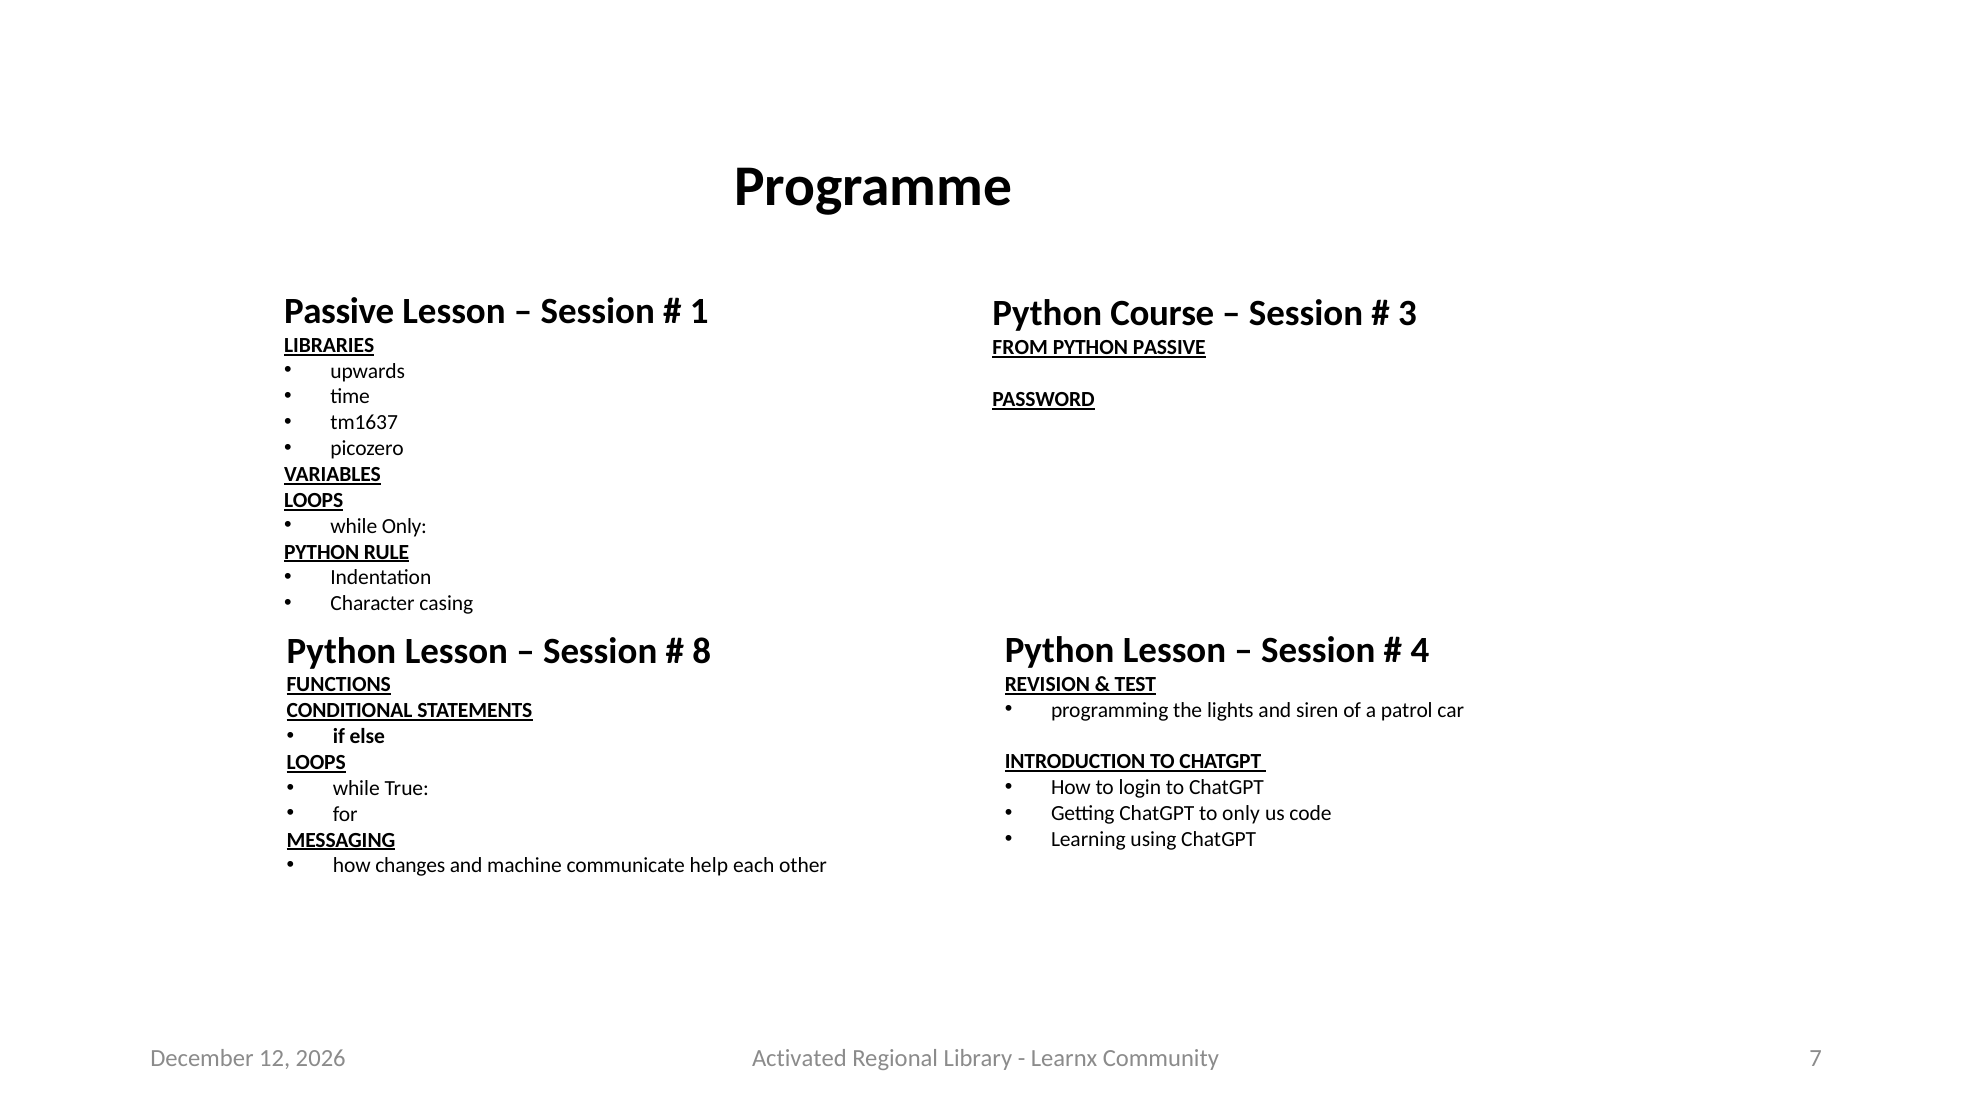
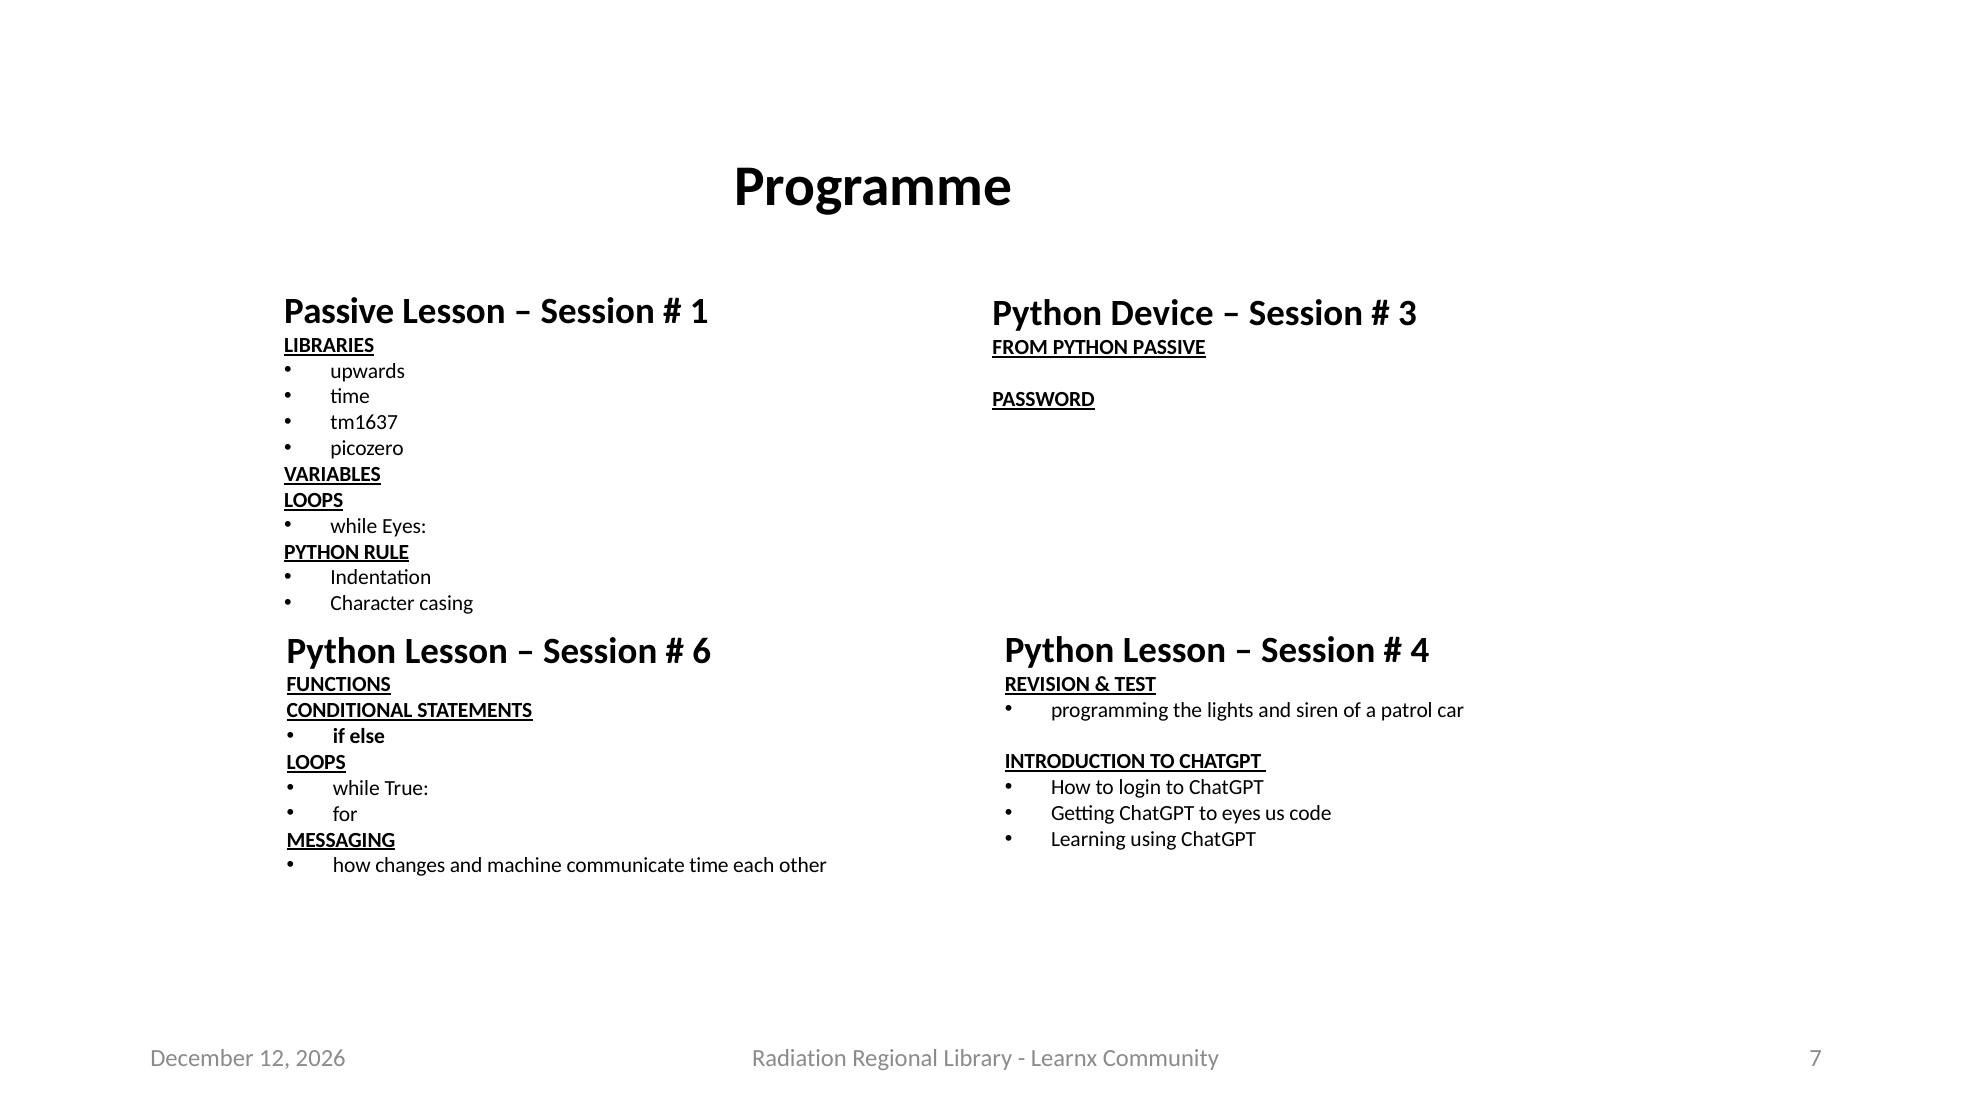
Course: Course -> Device
while Only: Only -> Eyes
8: 8 -> 6
to only: only -> eyes
communicate help: help -> time
Activated: Activated -> Radiation
